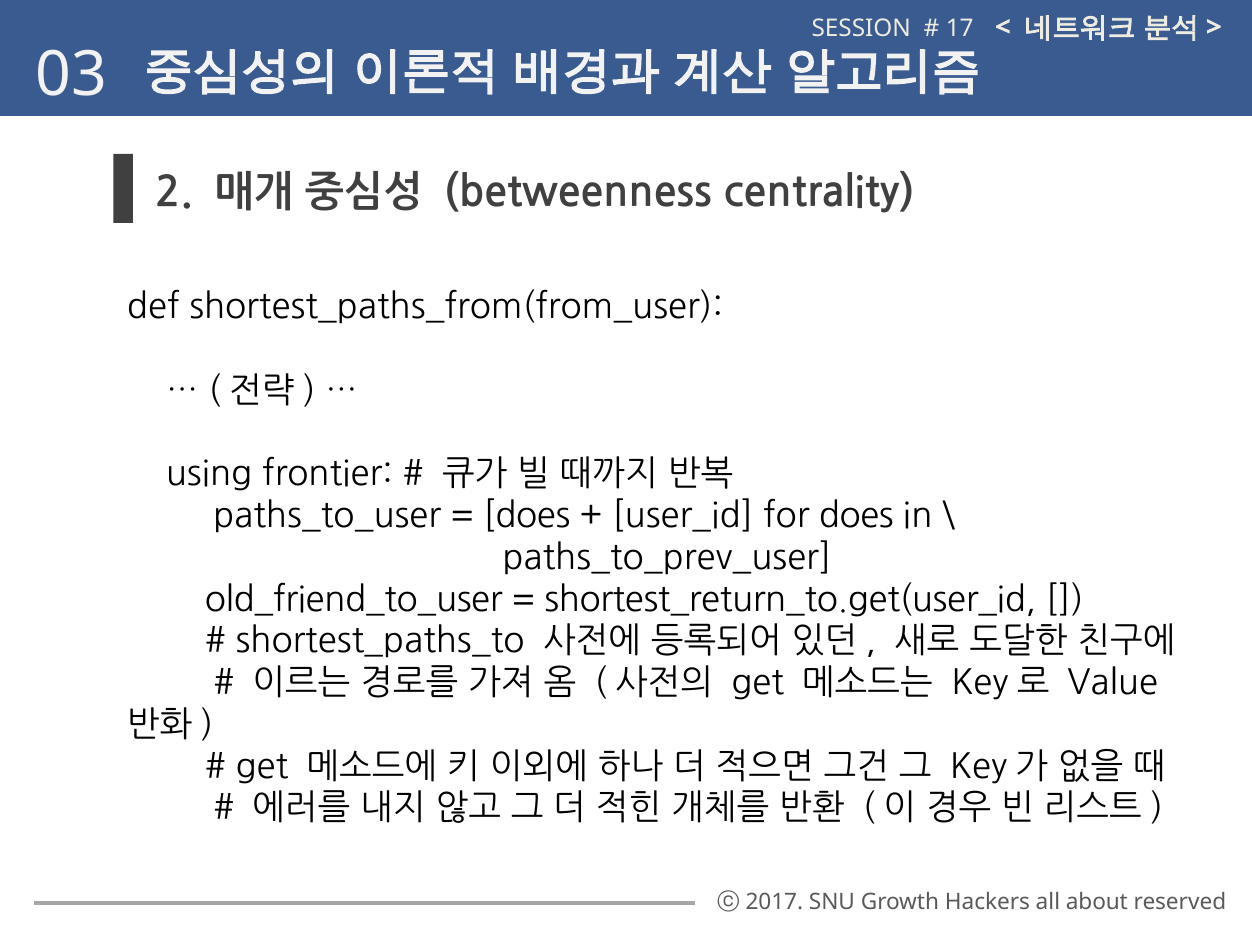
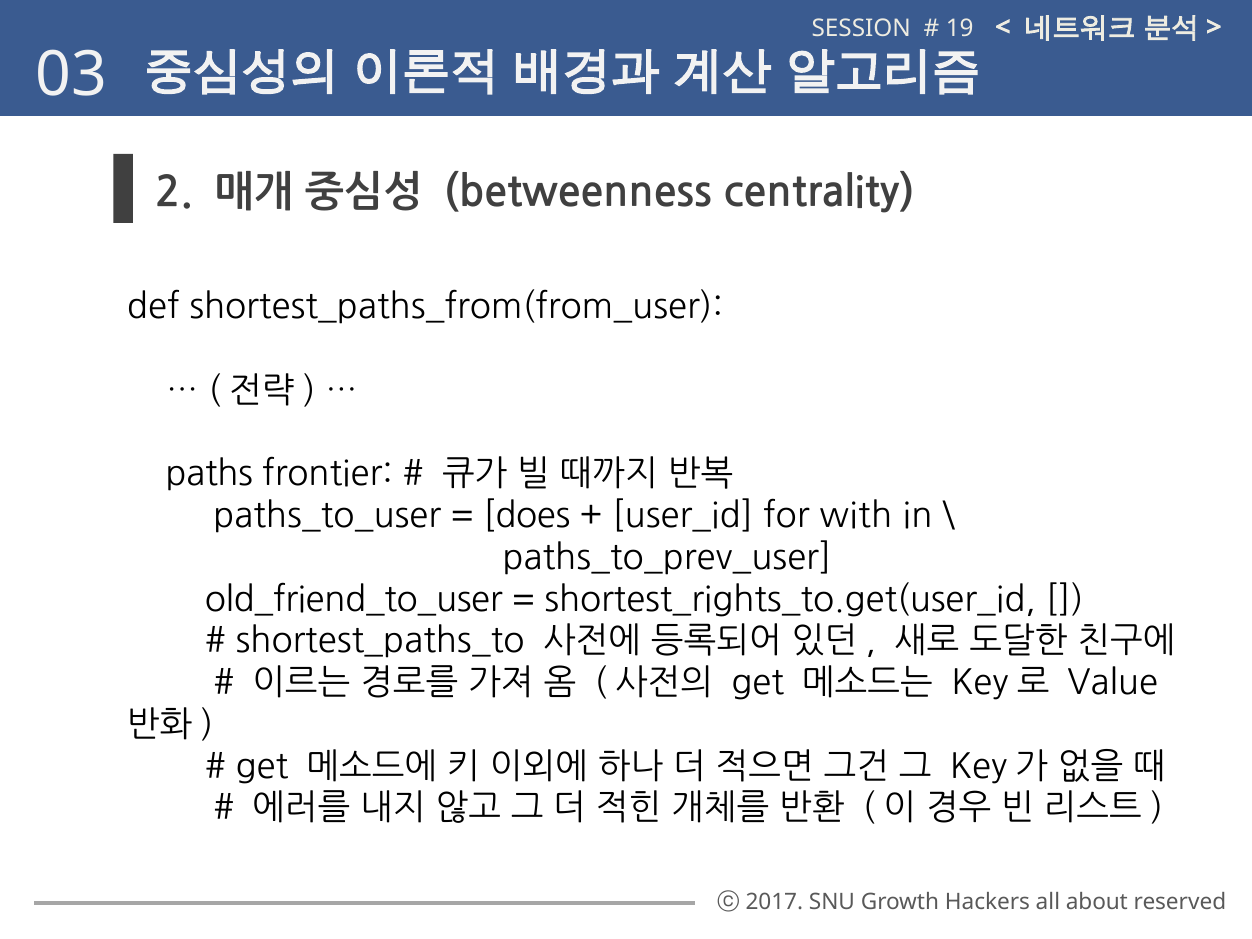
17: 17 -> 19
using: using -> paths
for does: does -> with
shortest_return_to.get(user_id: shortest_return_to.get(user_id -> shortest_rights_to.get(user_id
